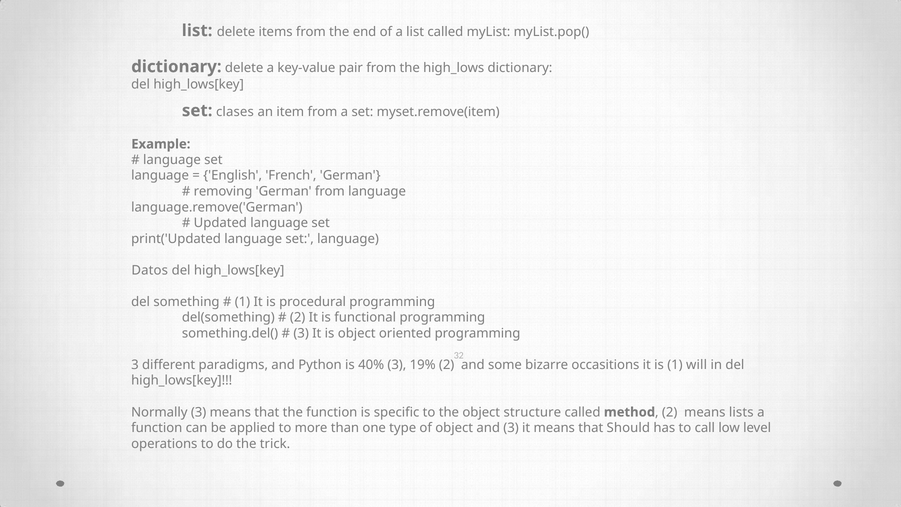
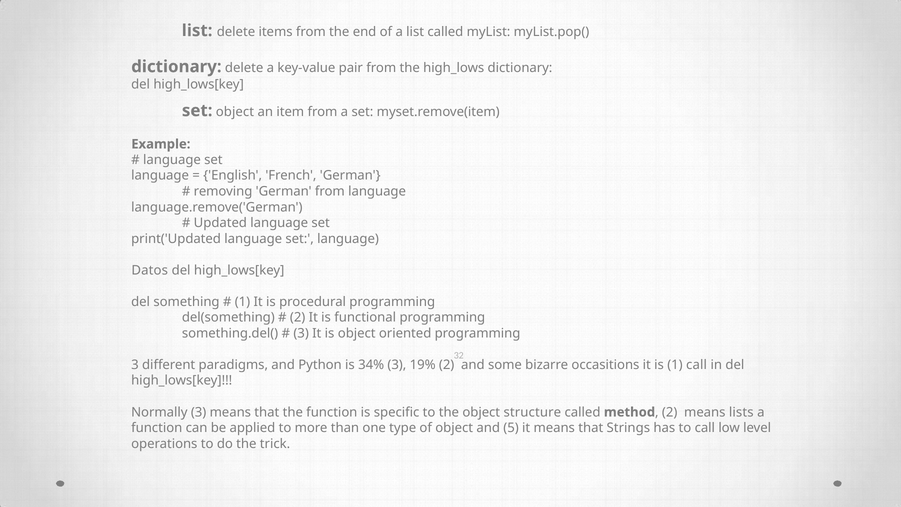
set clases: clases -> object
40%: 40% -> 34%
1 will: will -> call
and 3: 3 -> 5
Should: Should -> Strings
